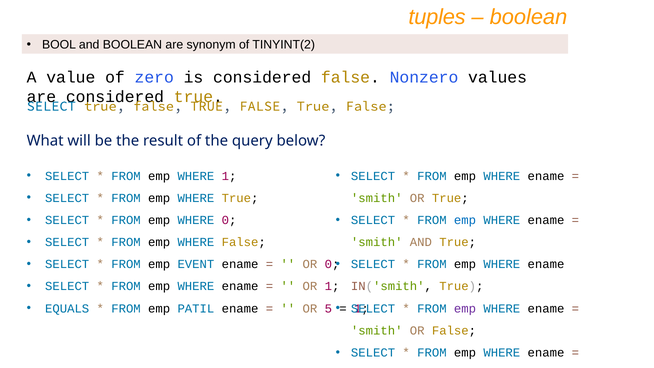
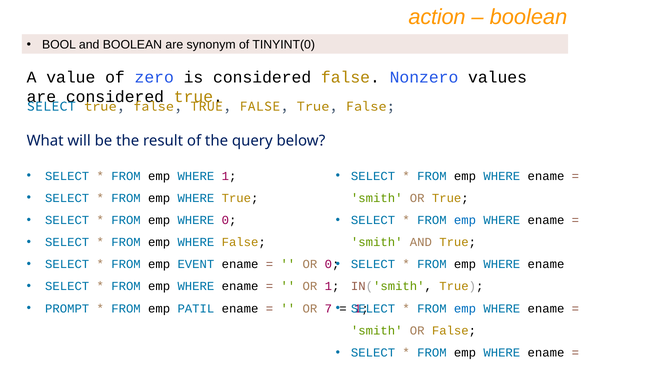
tuples: tuples -> action
TINYINT(2: TINYINT(2 -> TINYINT(0
EQUALS: EQUALS -> PROMPT
5: 5 -> 7
emp at (465, 308) colour: purple -> blue
